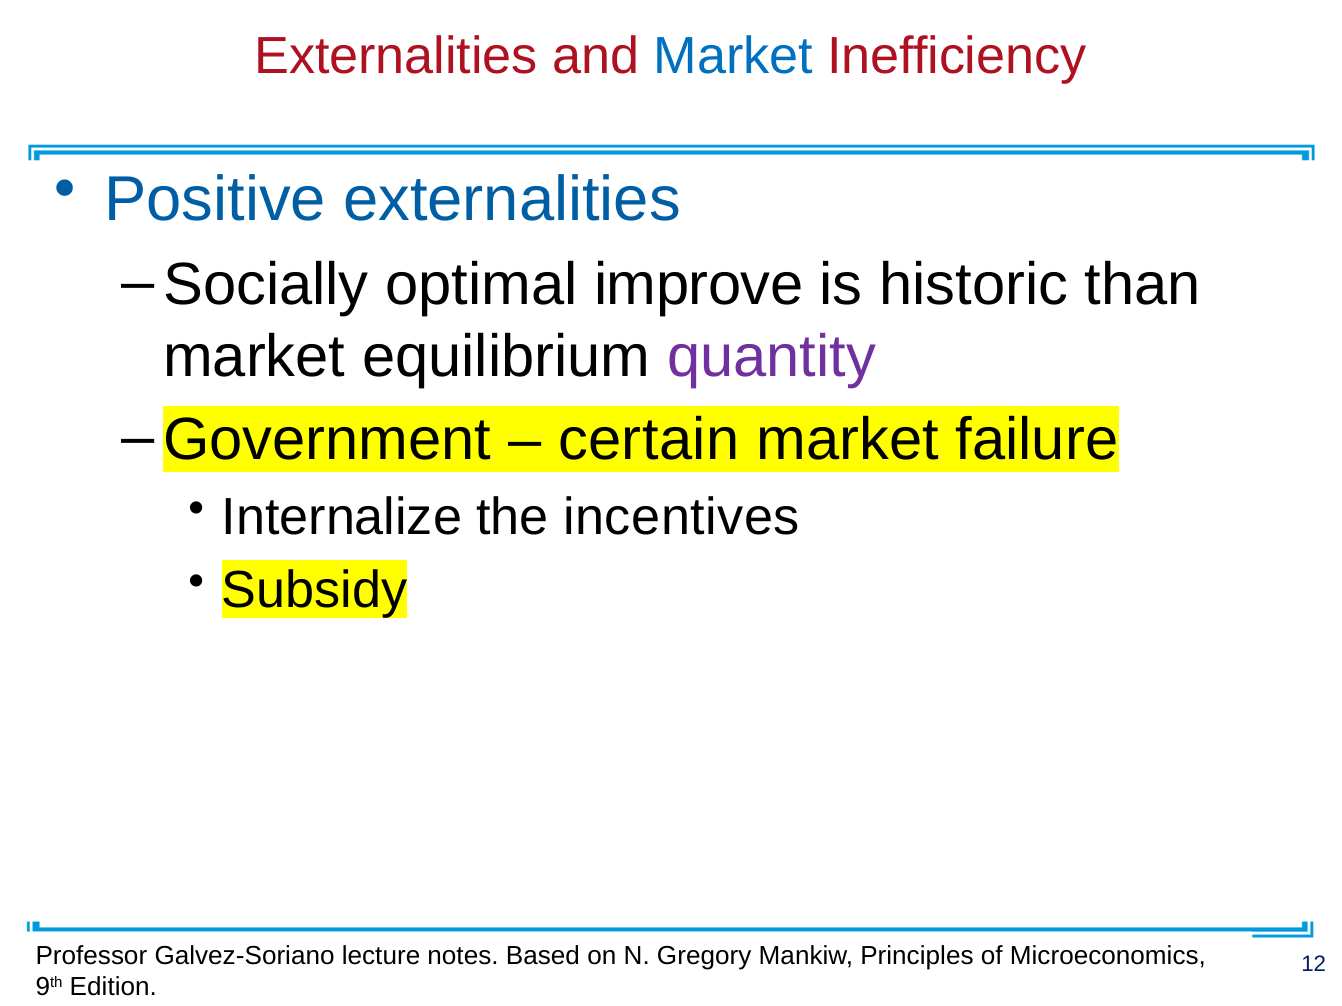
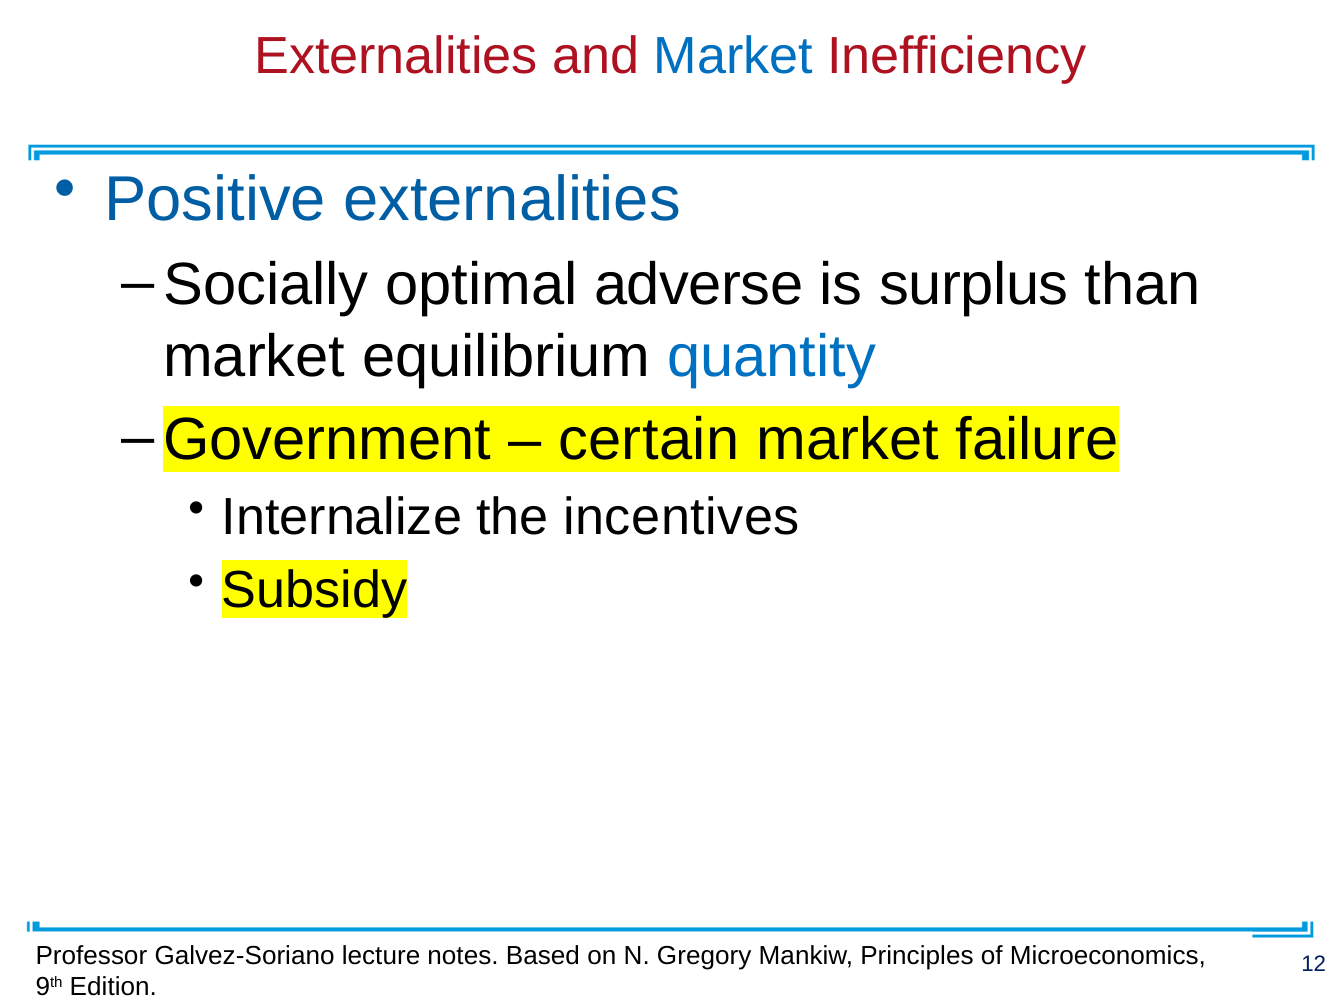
improve: improve -> adverse
historic: historic -> surplus
quantity colour: purple -> blue
